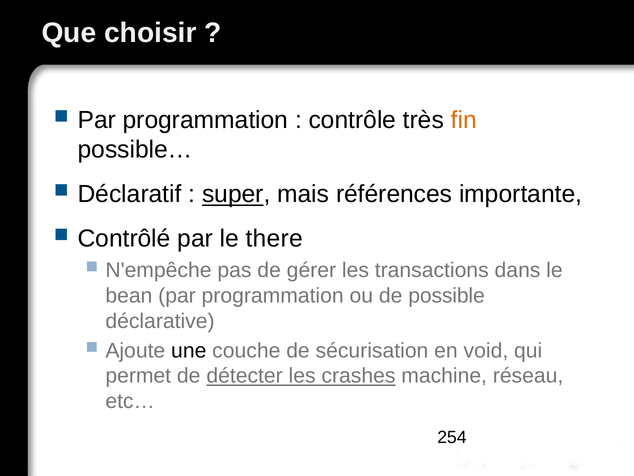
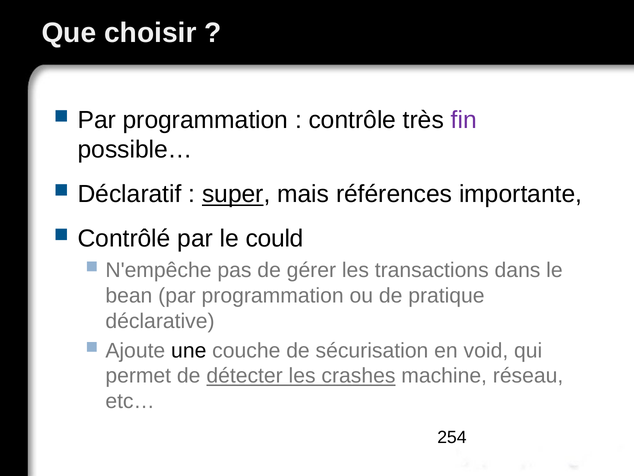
fin colour: orange -> purple
there: there -> could
possible: possible -> pratique
